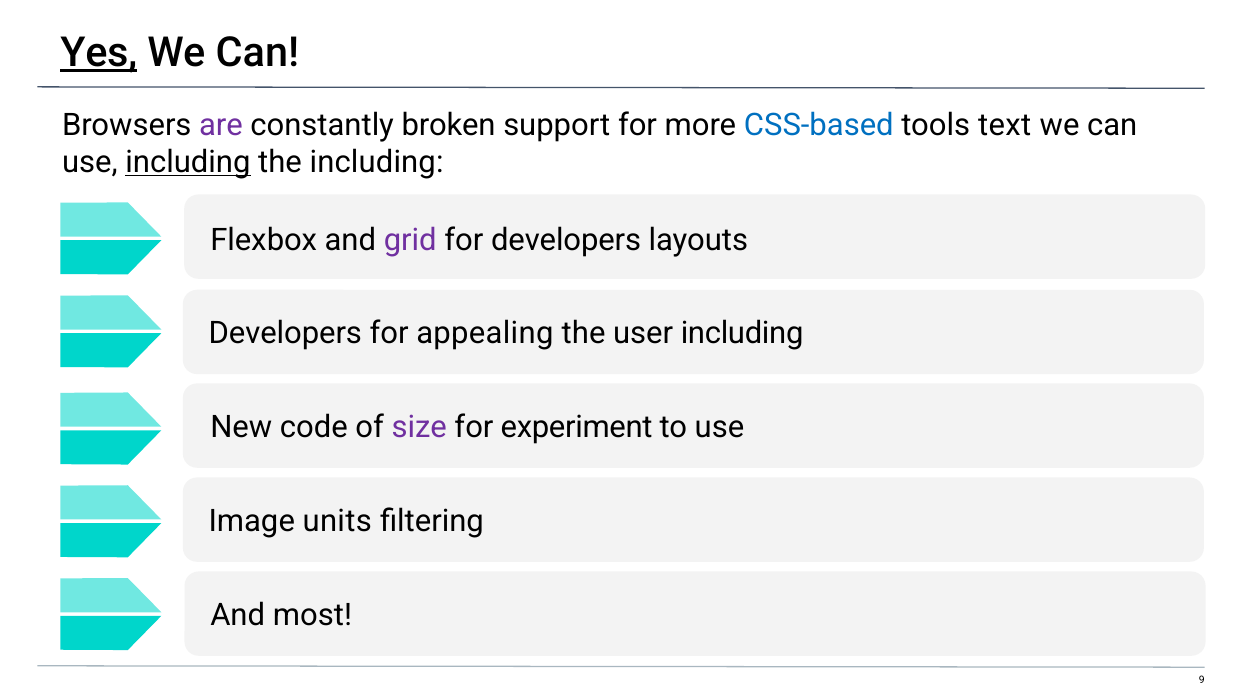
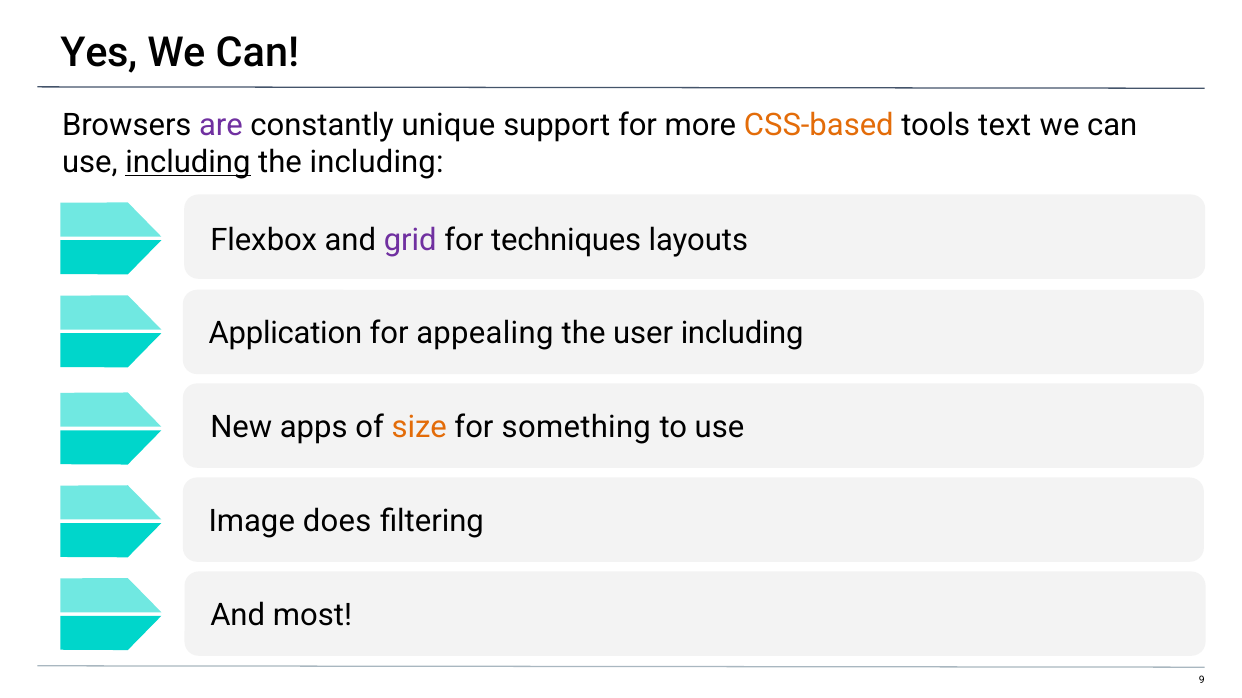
Yes underline: present -> none
broken: broken -> unique
CSS-based colour: blue -> orange
for developers: developers -> techniques
Developers at (285, 334): Developers -> Application
code: code -> apps
size colour: purple -> orange
experiment: experiment -> something
units: units -> does
